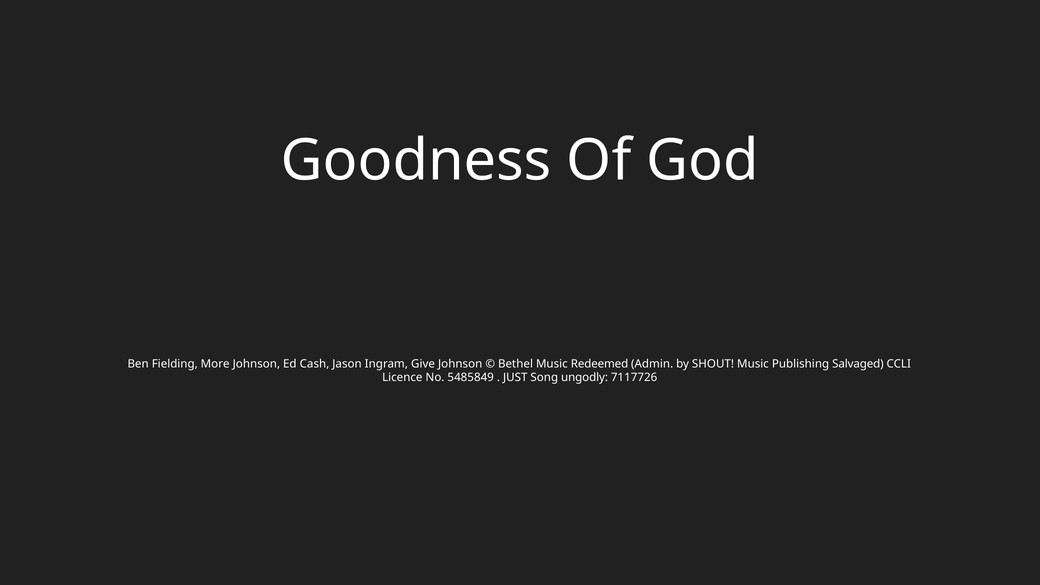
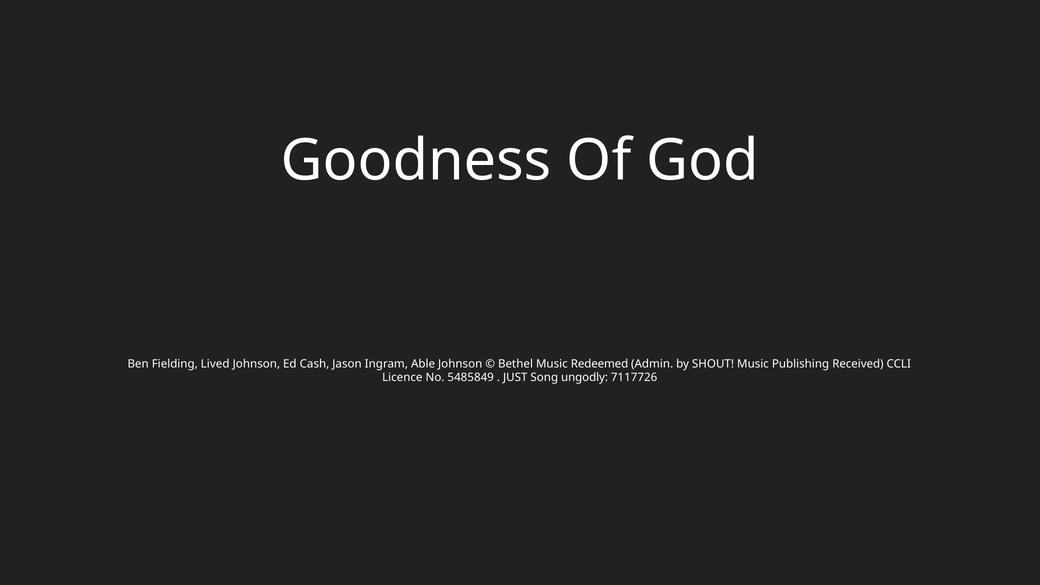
More: More -> Lived
Give: Give -> Able
Salvaged: Salvaged -> Received
